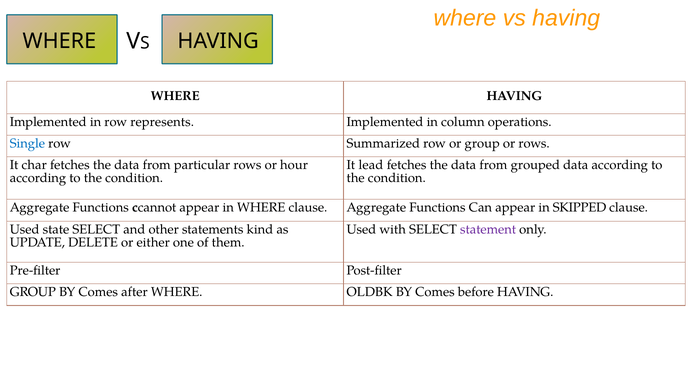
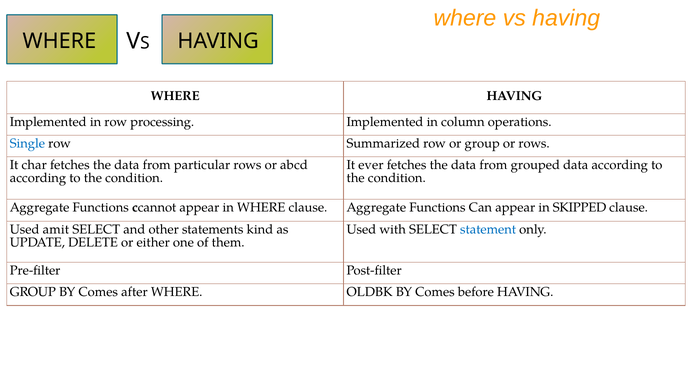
represents: represents -> processing
hour: hour -> abcd
lead: lead -> ever
state: state -> amit
statement colour: purple -> blue
